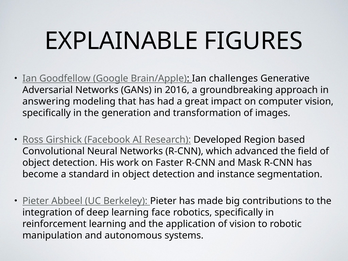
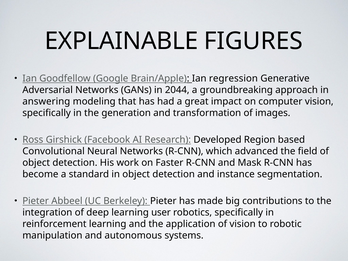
challenges: challenges -> regression
2016: 2016 -> 2044
face: face -> user
